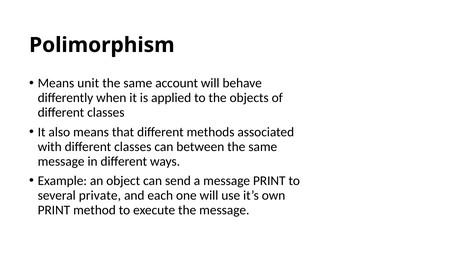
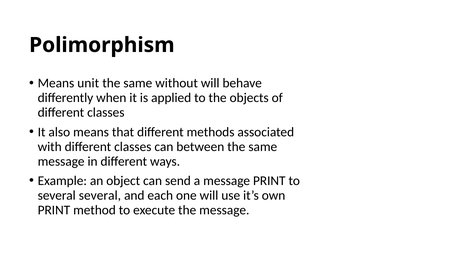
account: account -> without
several private: private -> several
